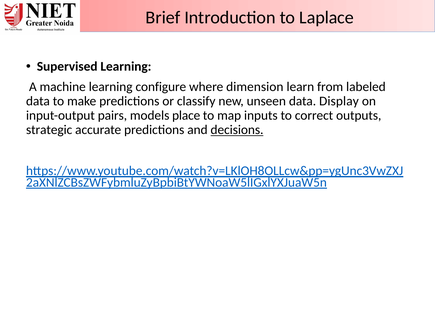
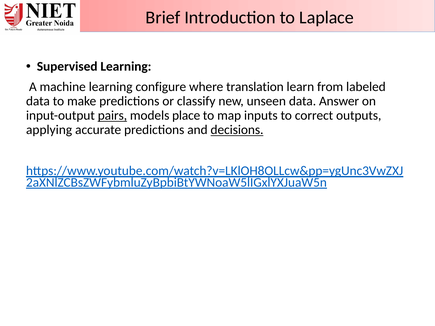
dimension: dimension -> translation
Display: Display -> Answer
pairs underline: none -> present
strategic: strategic -> applying
